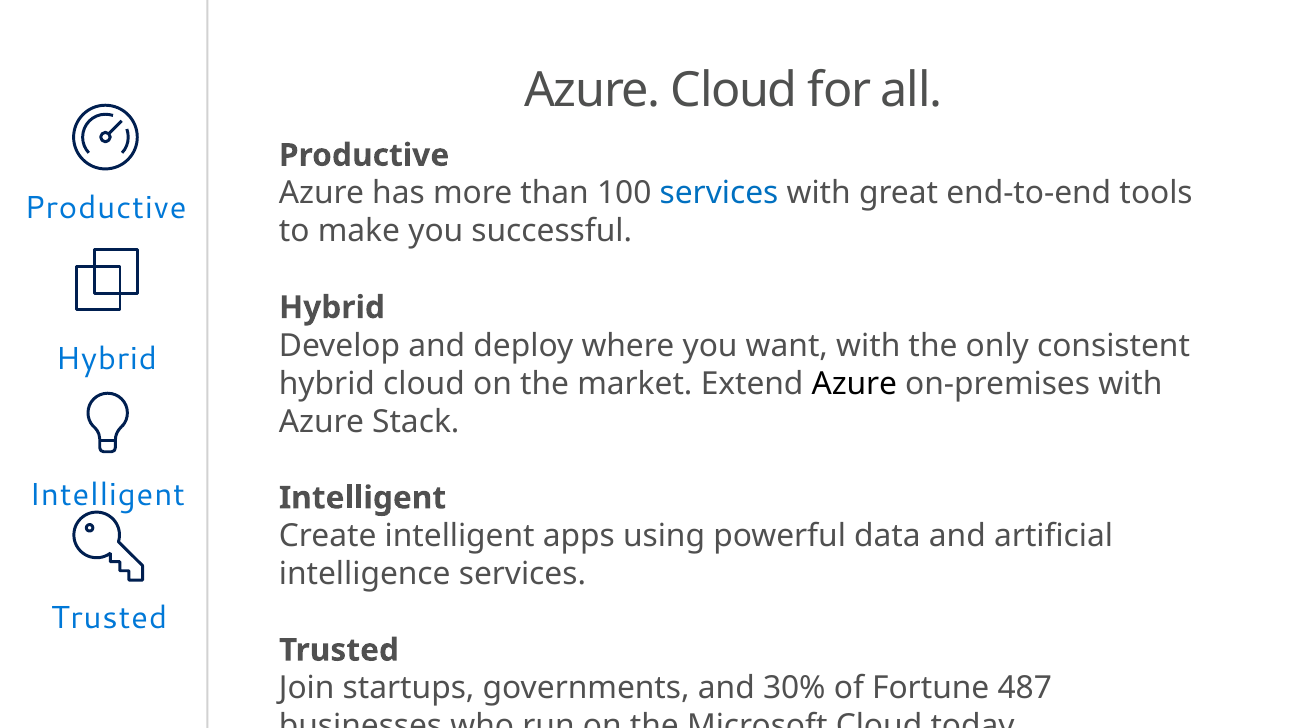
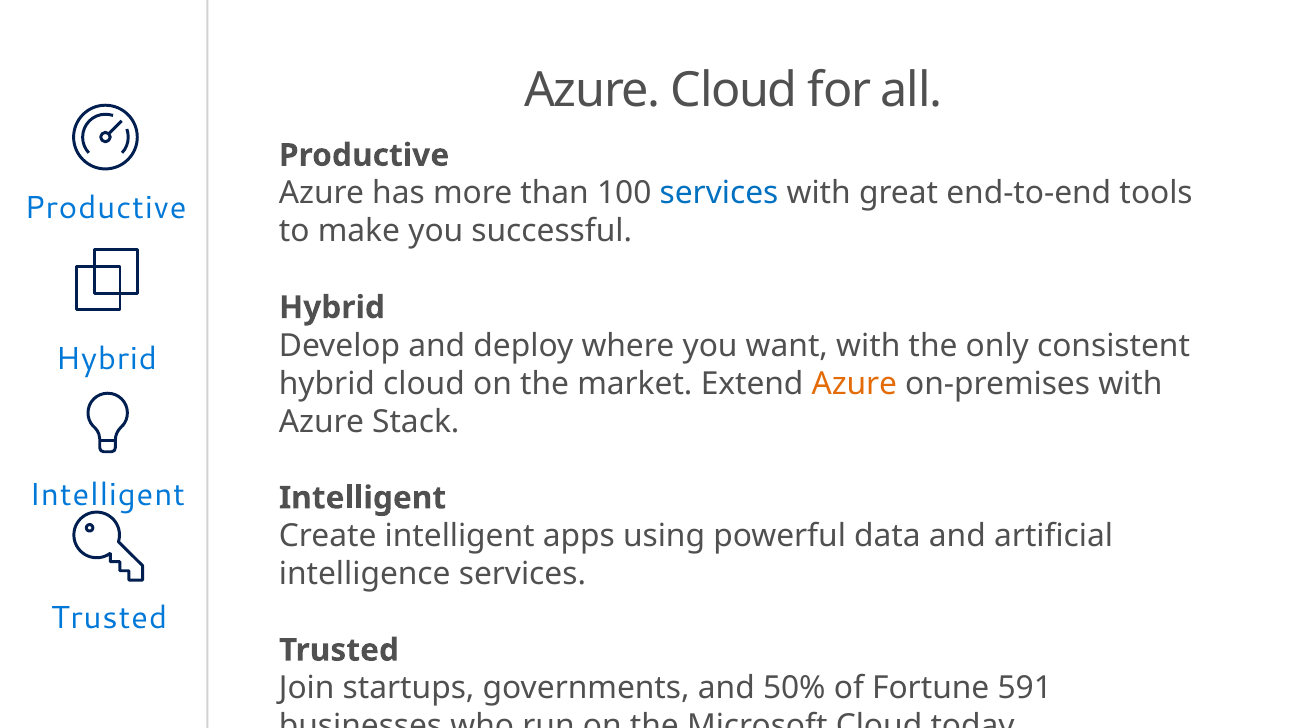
Azure at (854, 384) colour: black -> orange
30%: 30% -> 50%
487: 487 -> 591
